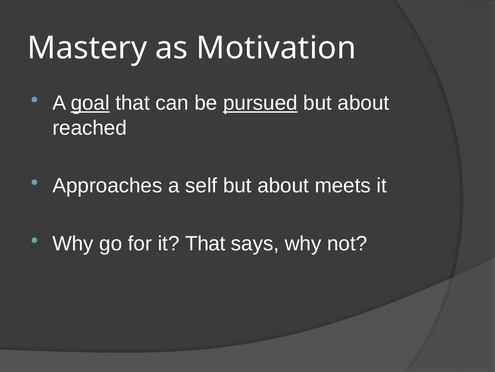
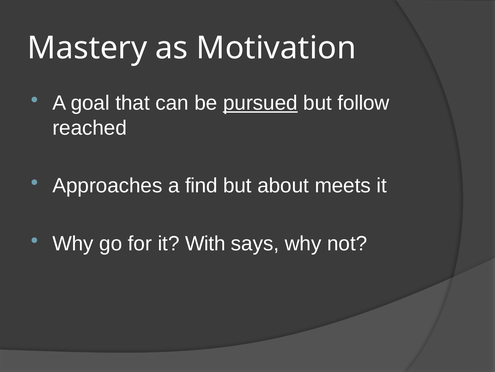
goal underline: present -> none
about at (363, 103): about -> follow
self: self -> find
it That: That -> With
